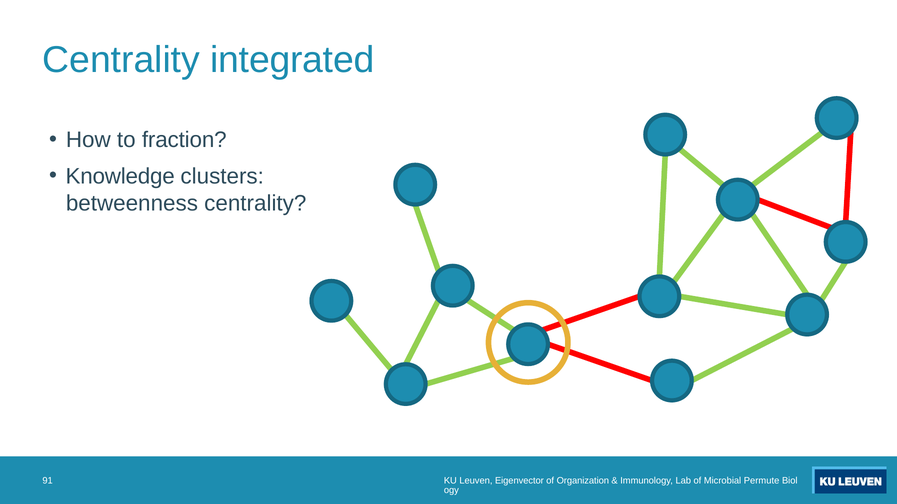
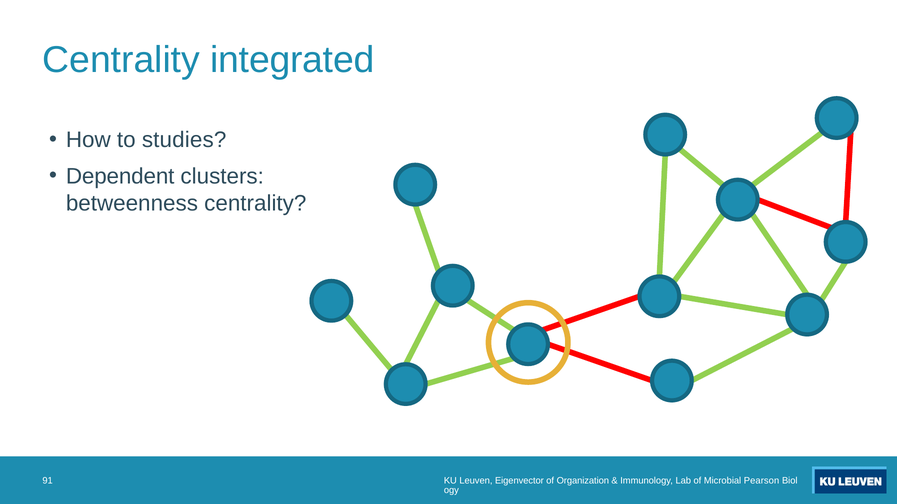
fraction: fraction -> studies
Knowledge: Knowledge -> Dependent
Permute: Permute -> Pearson
